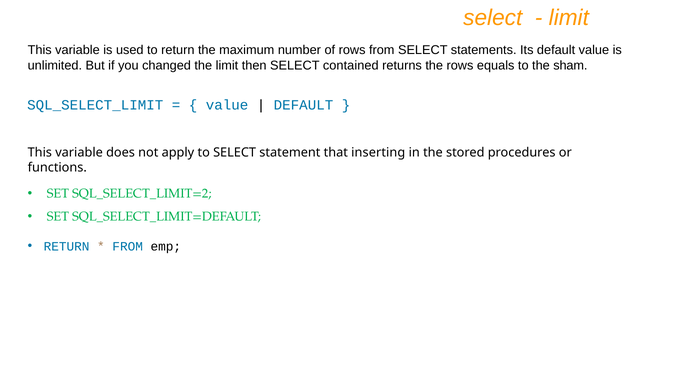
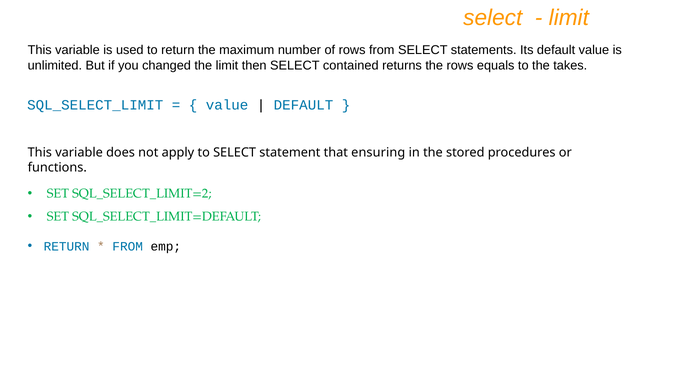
sham: sham -> takes
inserting: inserting -> ensuring
